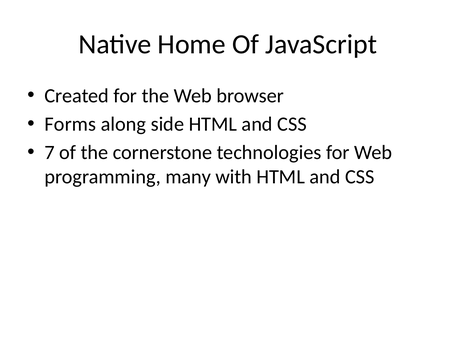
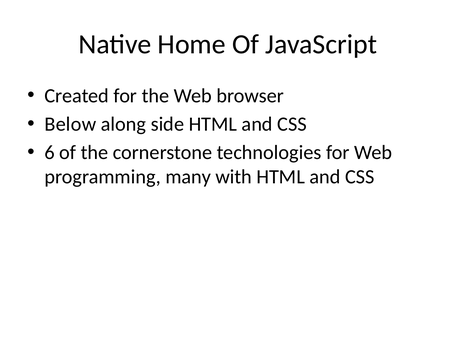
Forms: Forms -> Below
7: 7 -> 6
